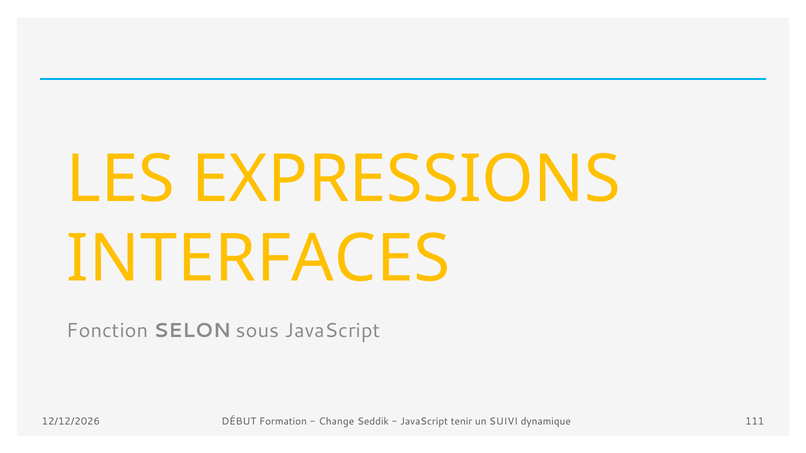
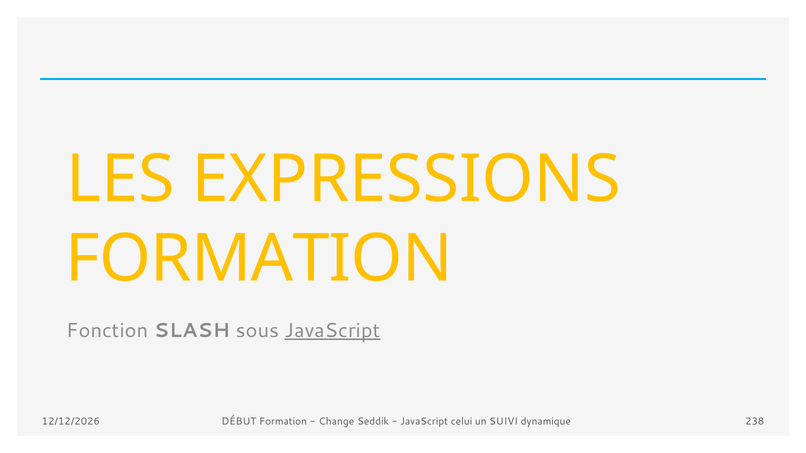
INTERFACES at (258, 259): INTERFACES -> FORMATION
SELON: SELON -> SLASH
JavaScript at (333, 331) underline: none -> present
tenir: tenir -> celui
111: 111 -> 238
